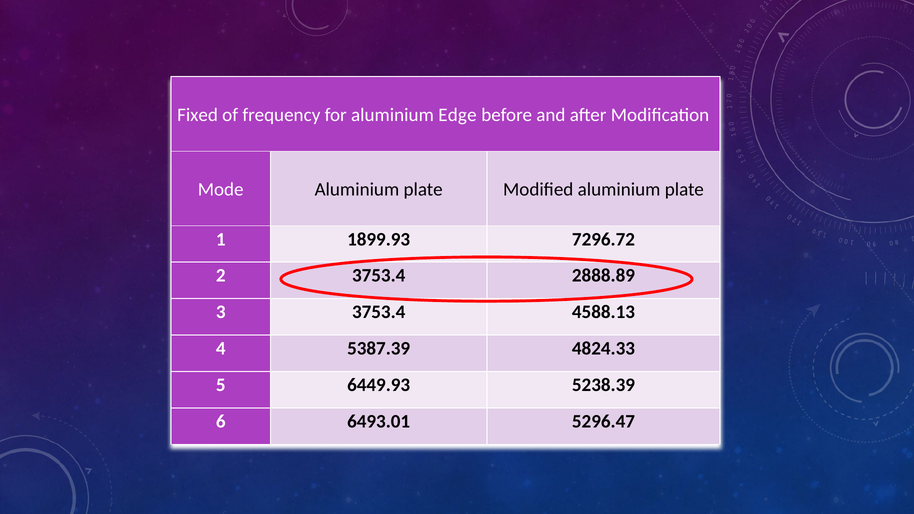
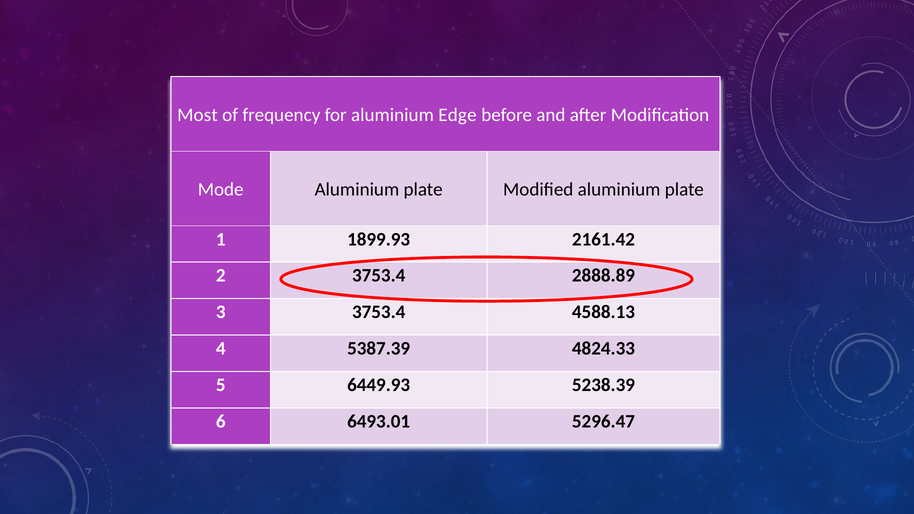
Fixed: Fixed -> Most
7296.72: 7296.72 -> 2161.42
